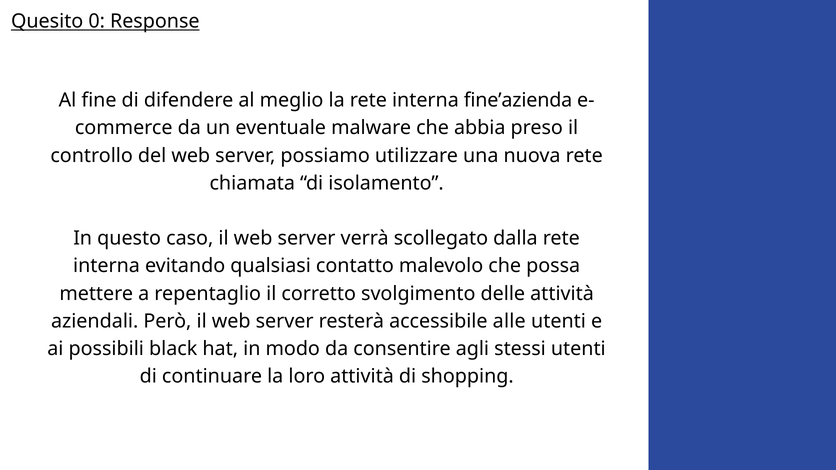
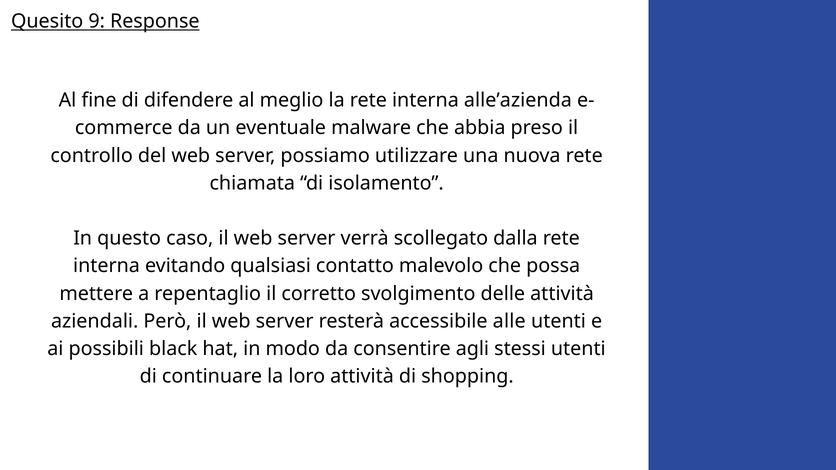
0: 0 -> 9
fine’azienda: fine’azienda -> alle’azienda
